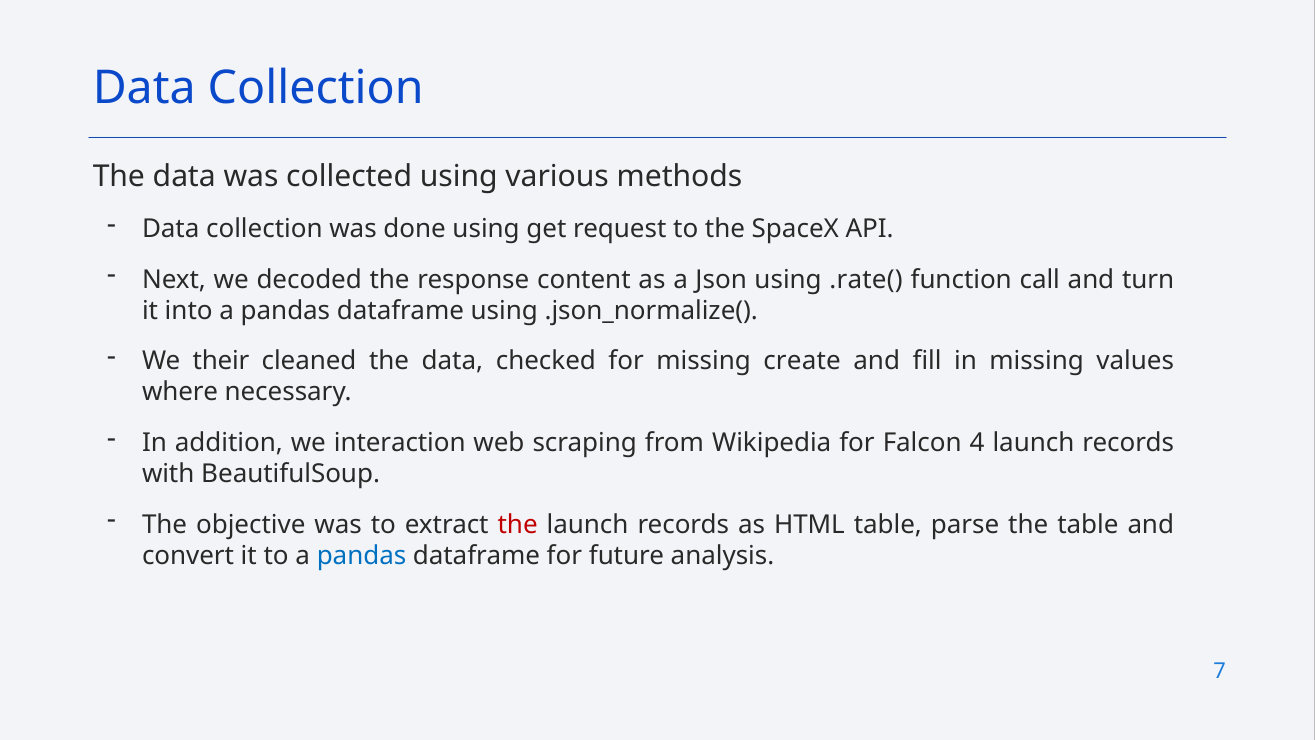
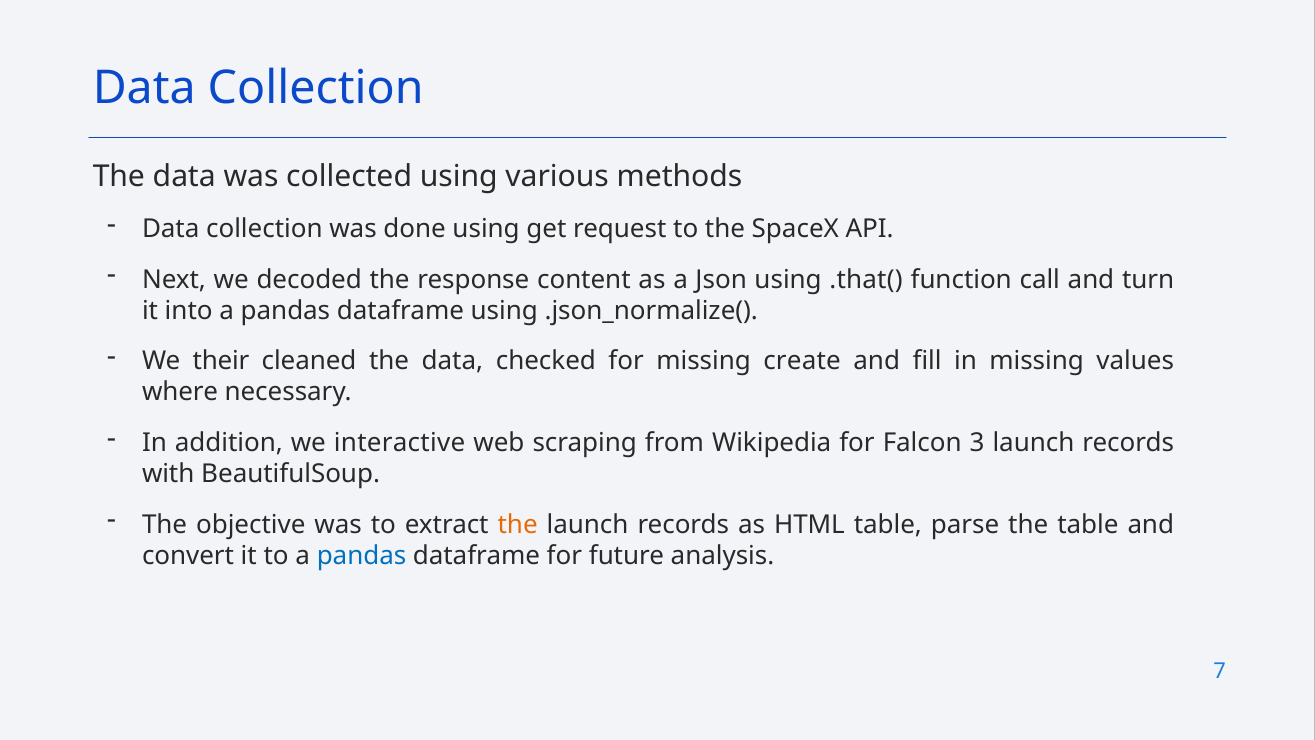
.rate(: .rate( -> .that(
interaction: interaction -> interactive
4: 4 -> 3
the at (518, 524) colour: red -> orange
